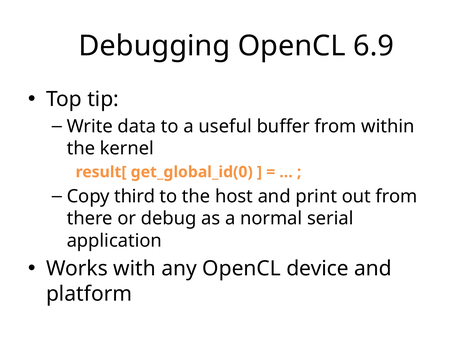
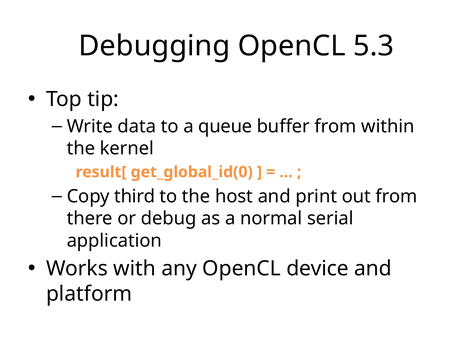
6.9: 6.9 -> 5.3
useful: useful -> queue
